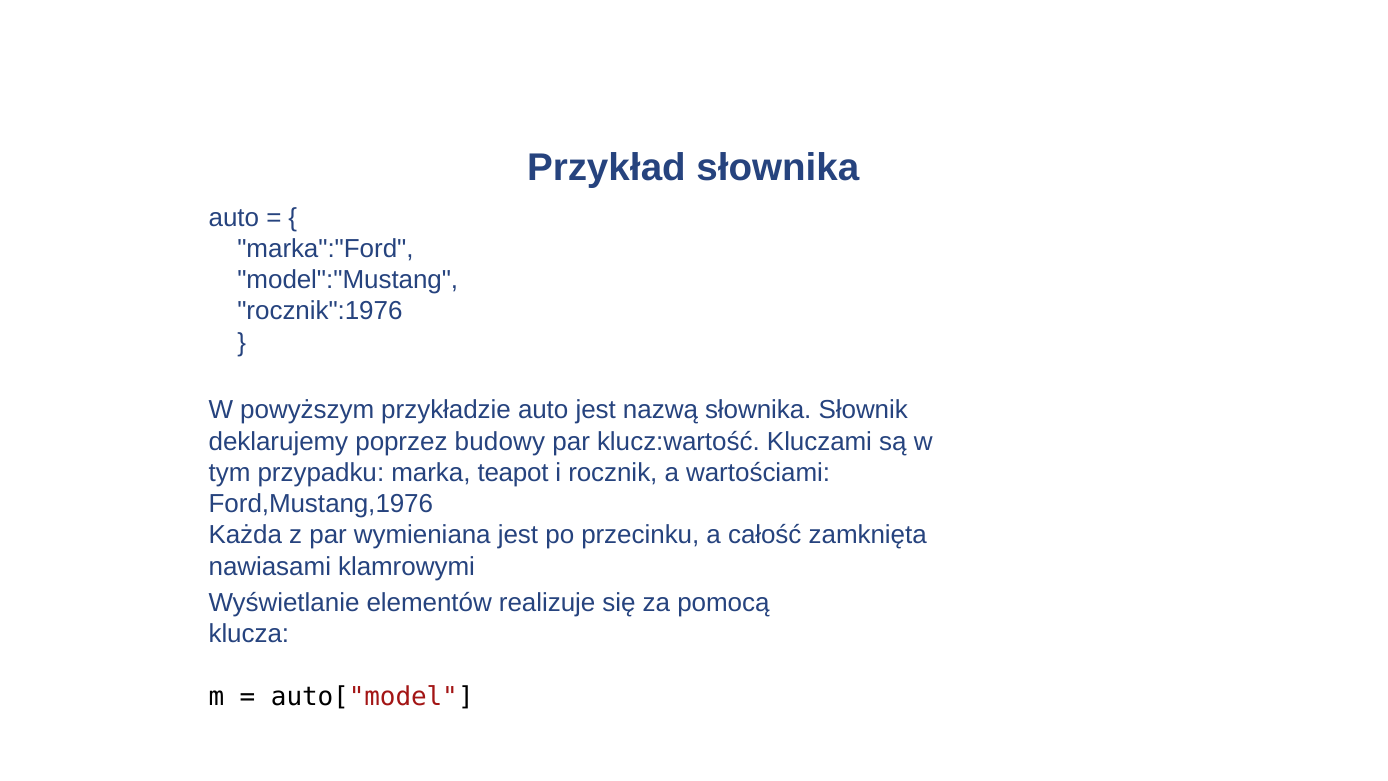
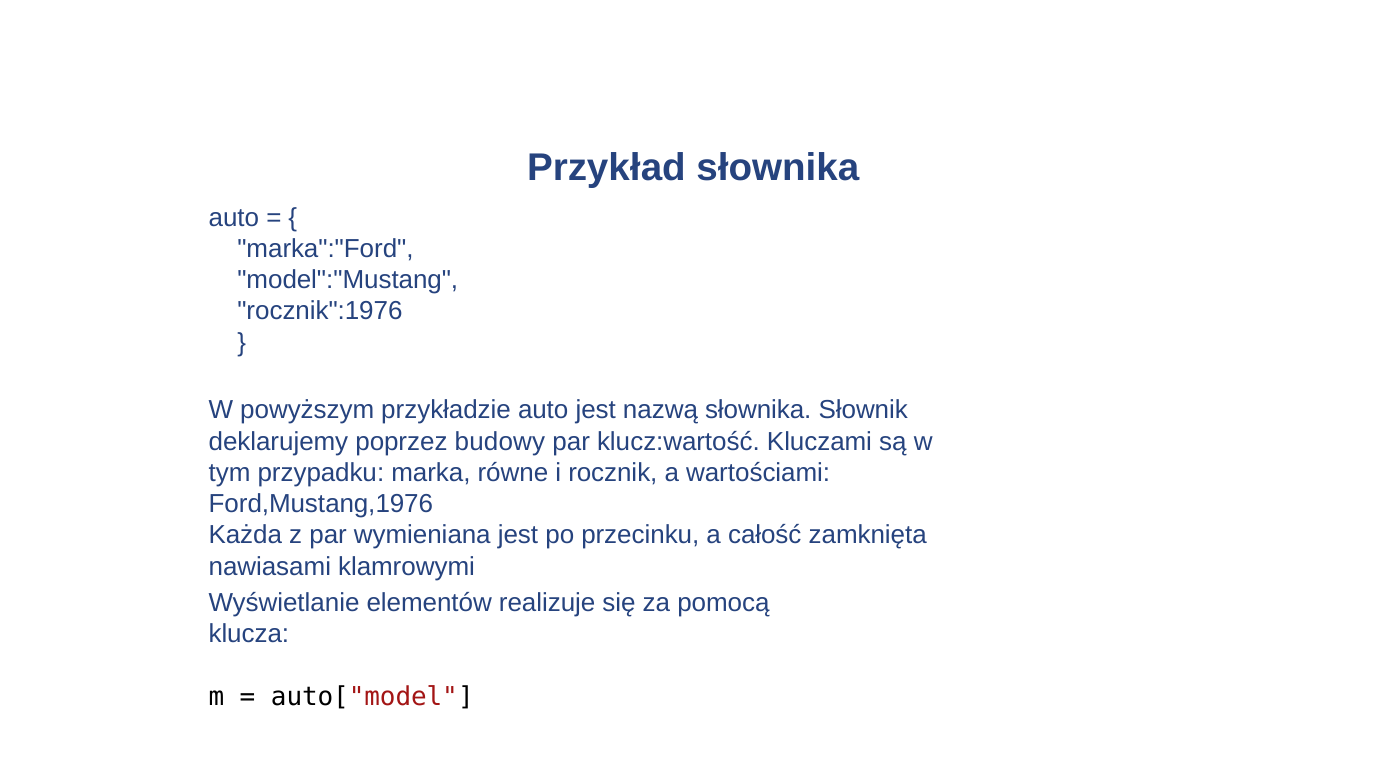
teapot: teapot -> równe
